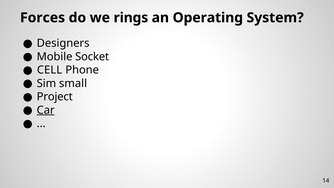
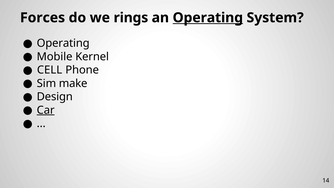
Operating at (208, 18) underline: none -> present
Designers at (63, 43): Designers -> Operating
Socket: Socket -> Kernel
small: small -> make
Project: Project -> Design
